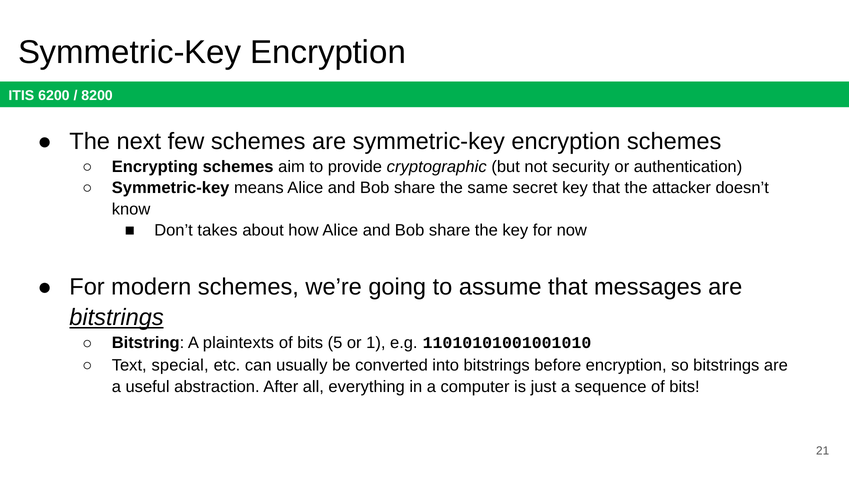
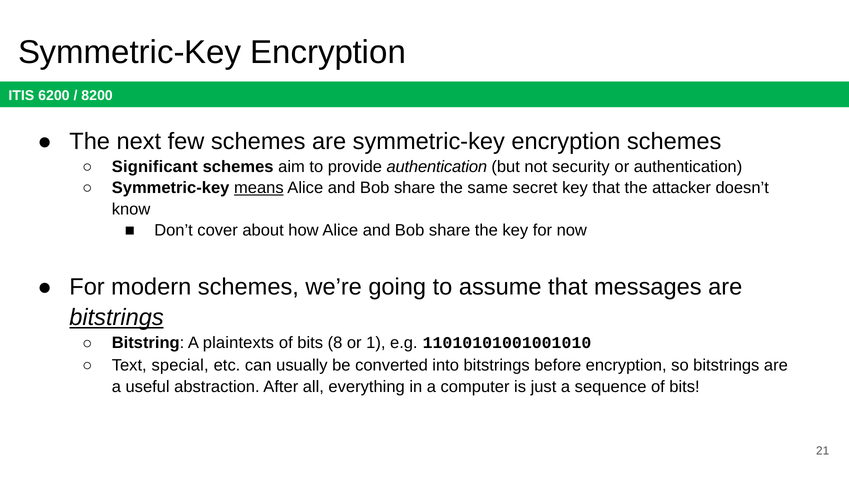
Encrypting: Encrypting -> Significant
provide cryptographic: cryptographic -> authentication
means underline: none -> present
takes: takes -> cover
5: 5 -> 8
